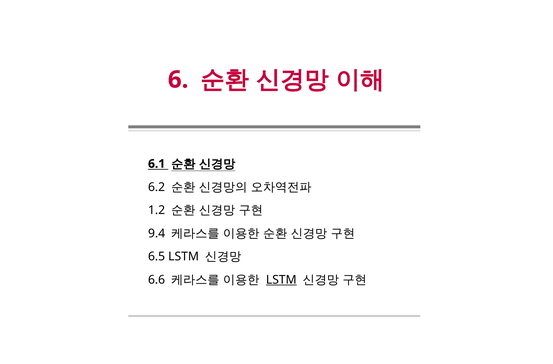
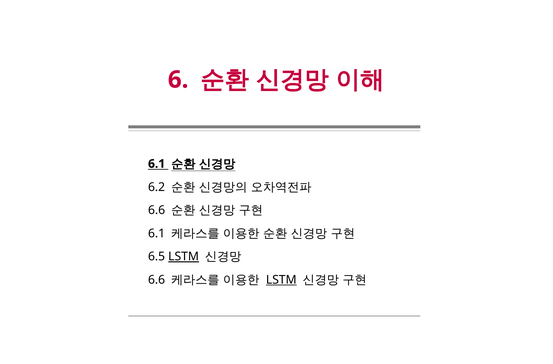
1.2 at (157, 210): 1.2 -> 6.6
9.4 at (157, 233): 9.4 -> 6.1
LSTM at (184, 256) underline: none -> present
